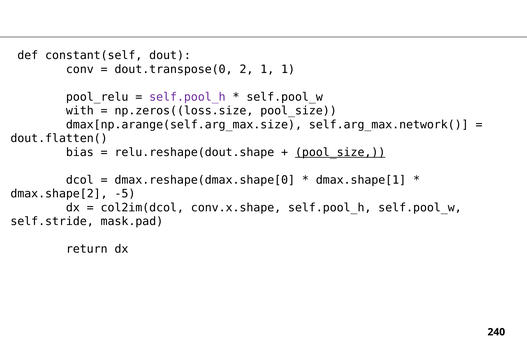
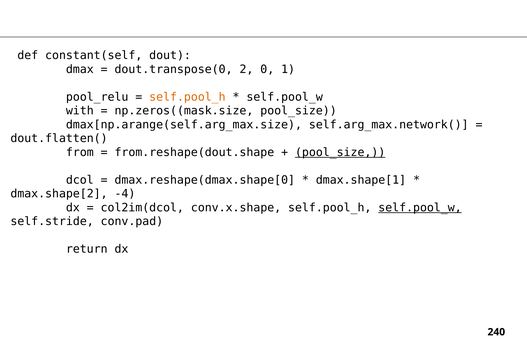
conv: conv -> dmax
2 1: 1 -> 0
self.pool_h at (187, 97) colour: purple -> orange
np.zeros((loss.size: np.zeros((loss.size -> np.zeros((mask.size
bias: bias -> from
relu.reshape(dout.shape: relu.reshape(dout.shape -> from.reshape(dout.shape
-5: -5 -> -4
self.pool_w at (420, 208) underline: none -> present
mask.pad: mask.pad -> conv.pad
